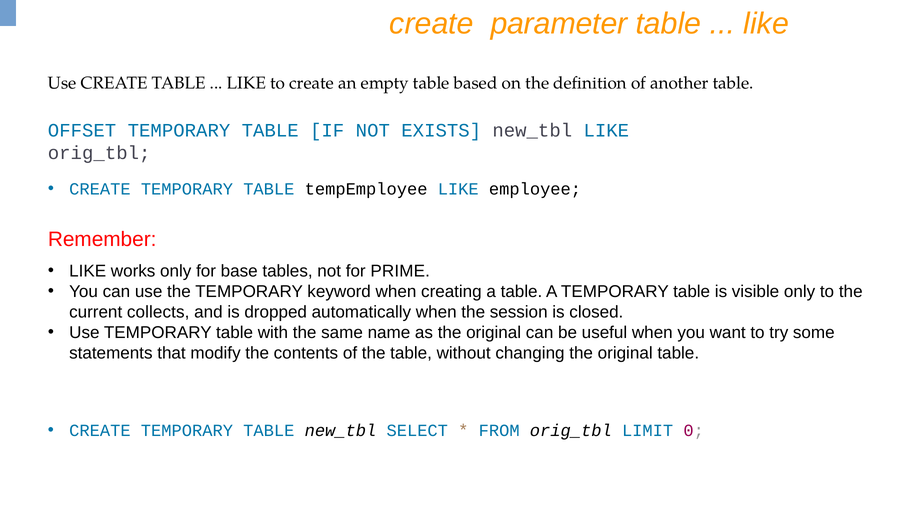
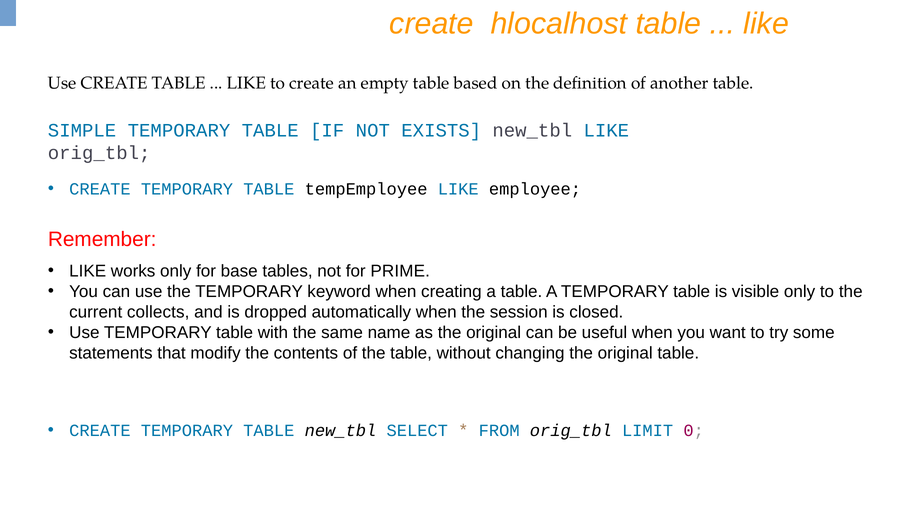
parameter: parameter -> hlocalhost
OFFSET: OFFSET -> SIMPLE
